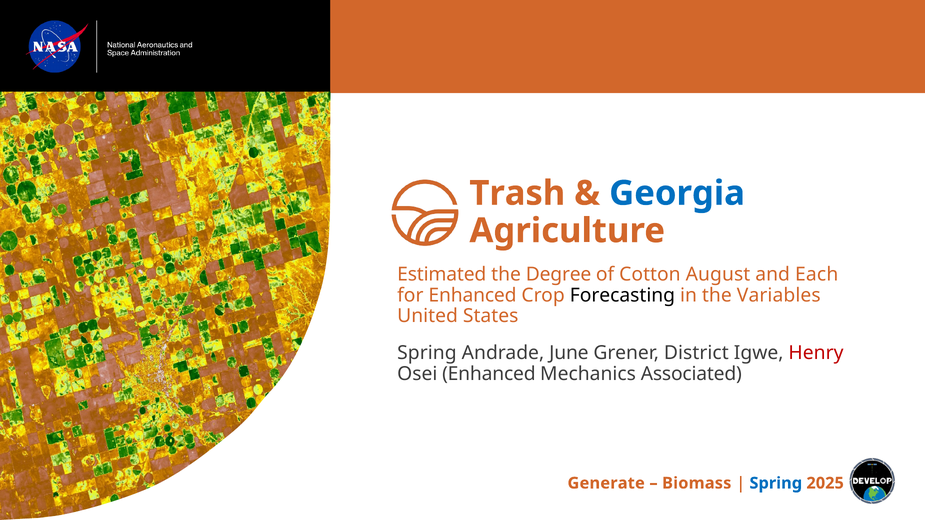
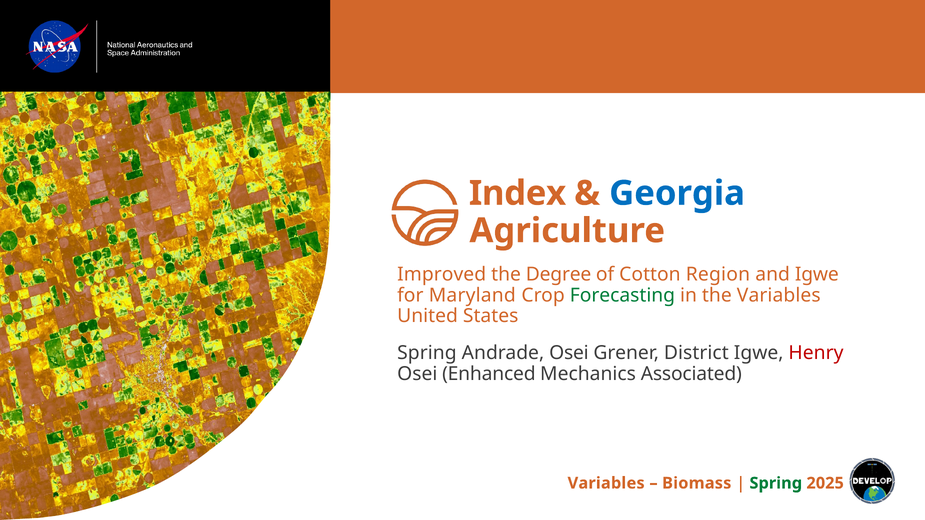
Trash: Trash -> Index
Estimated: Estimated -> Improved
August: August -> Region
and Each: Each -> Igwe
for Enhanced: Enhanced -> Maryland
Forecasting colour: black -> green
Andrade June: June -> Osei
Generate at (606, 483): Generate -> Variables
Spring at (776, 483) colour: blue -> green
